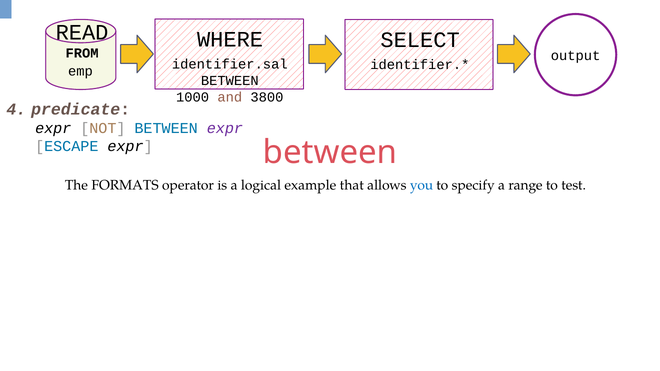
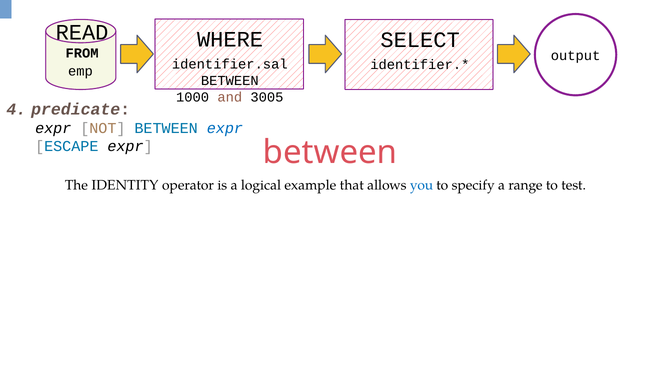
3800: 3800 -> 3005
expr at (225, 128) colour: purple -> blue
FORMATS: FORMATS -> IDENTITY
